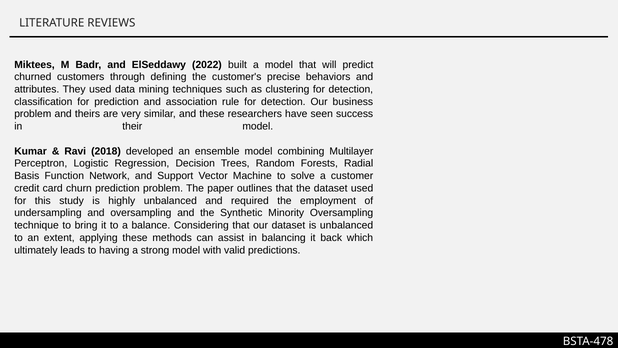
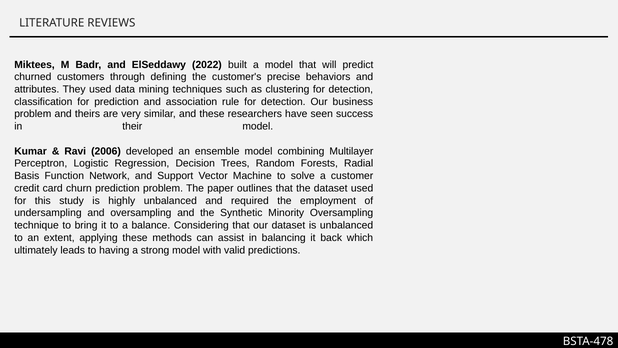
2018: 2018 -> 2006
